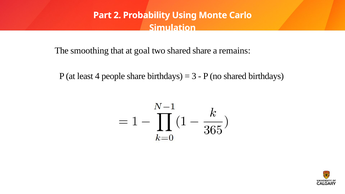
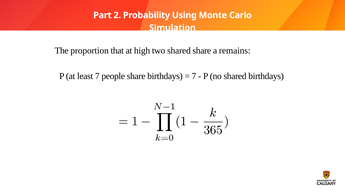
smoothing: smoothing -> proportion
goal: goal -> high
least 4: 4 -> 7
3 at (194, 76): 3 -> 7
